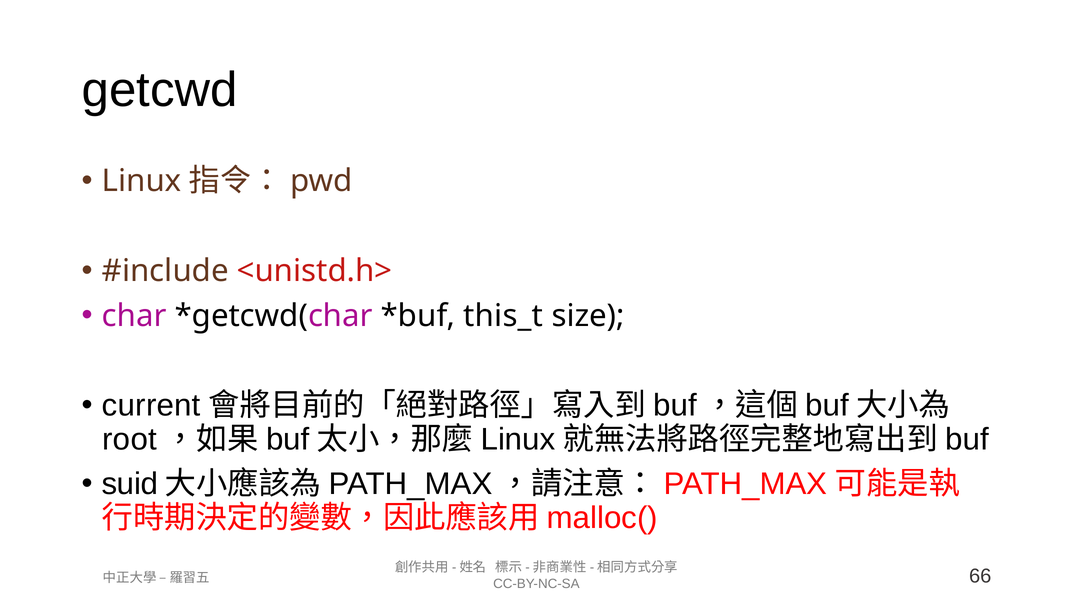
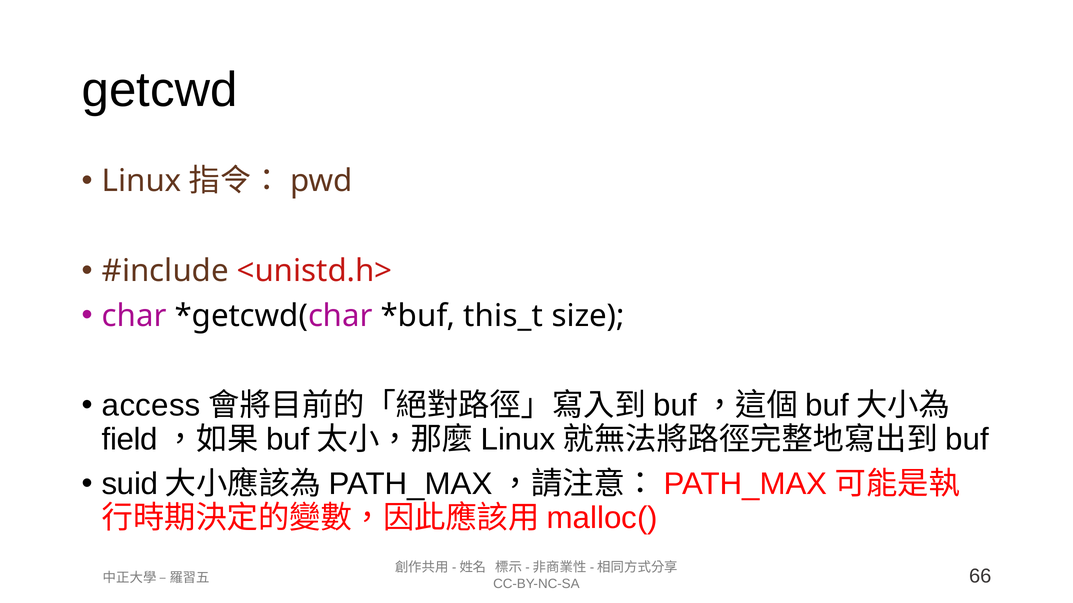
current: current -> access
root: root -> field
